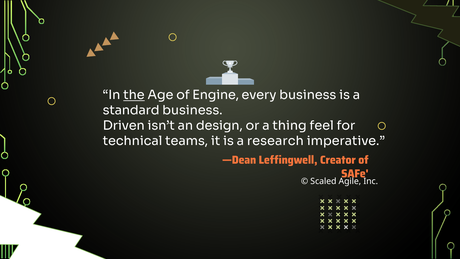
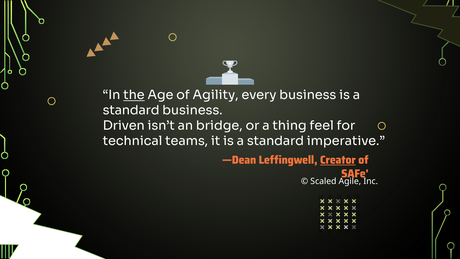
Engine: Engine -> Agility
design: design -> bridge
it is a research: research -> standard
Creator underline: none -> present
